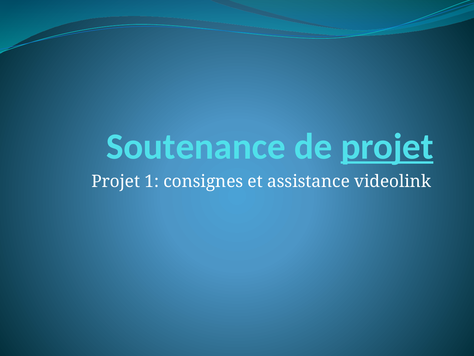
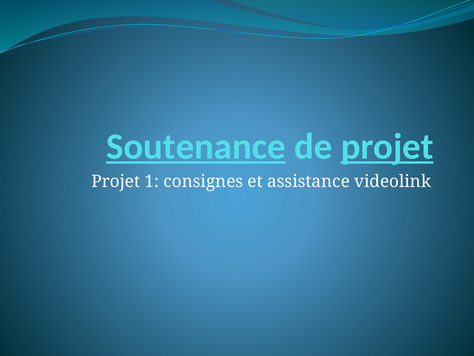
Soutenance underline: none -> present
